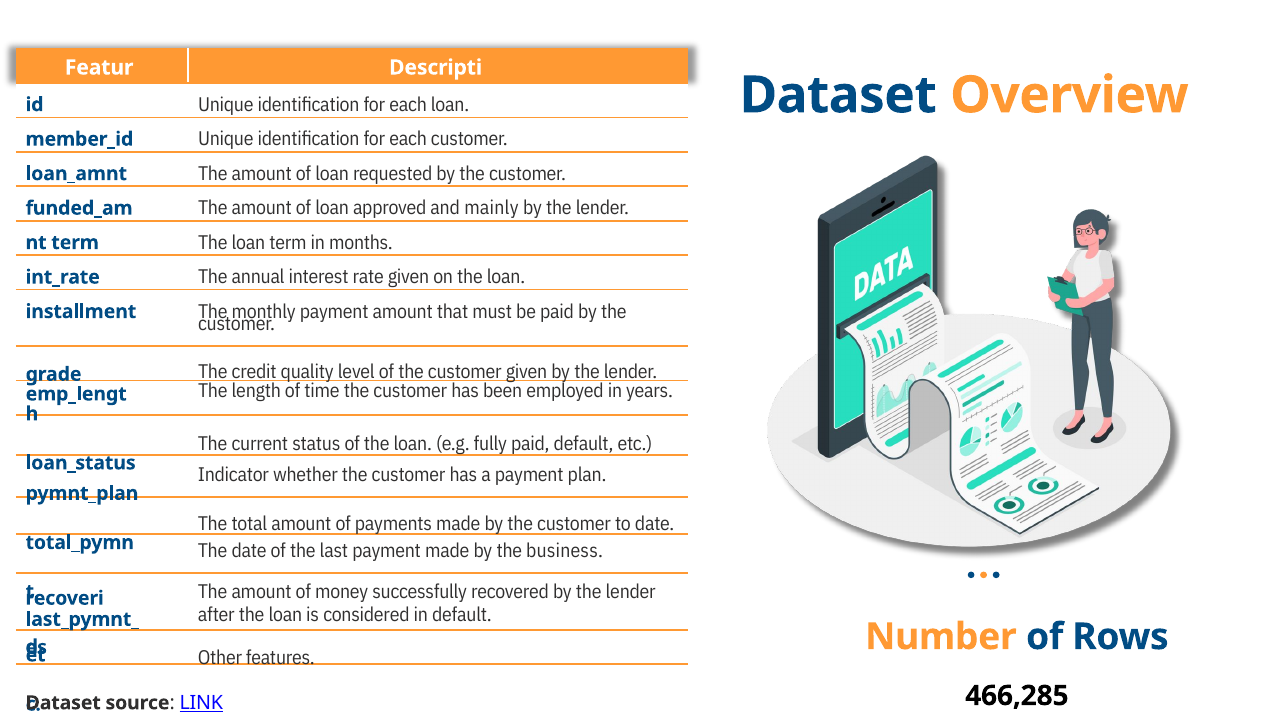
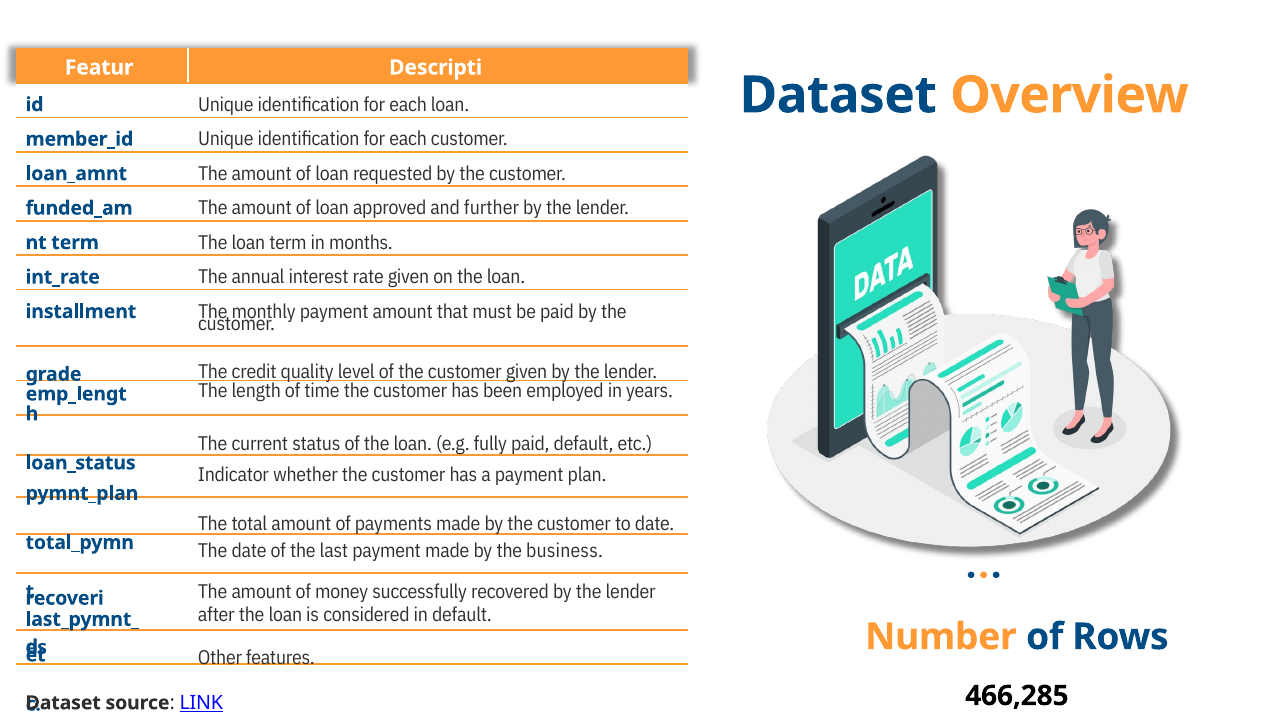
mainly: mainly -> further
